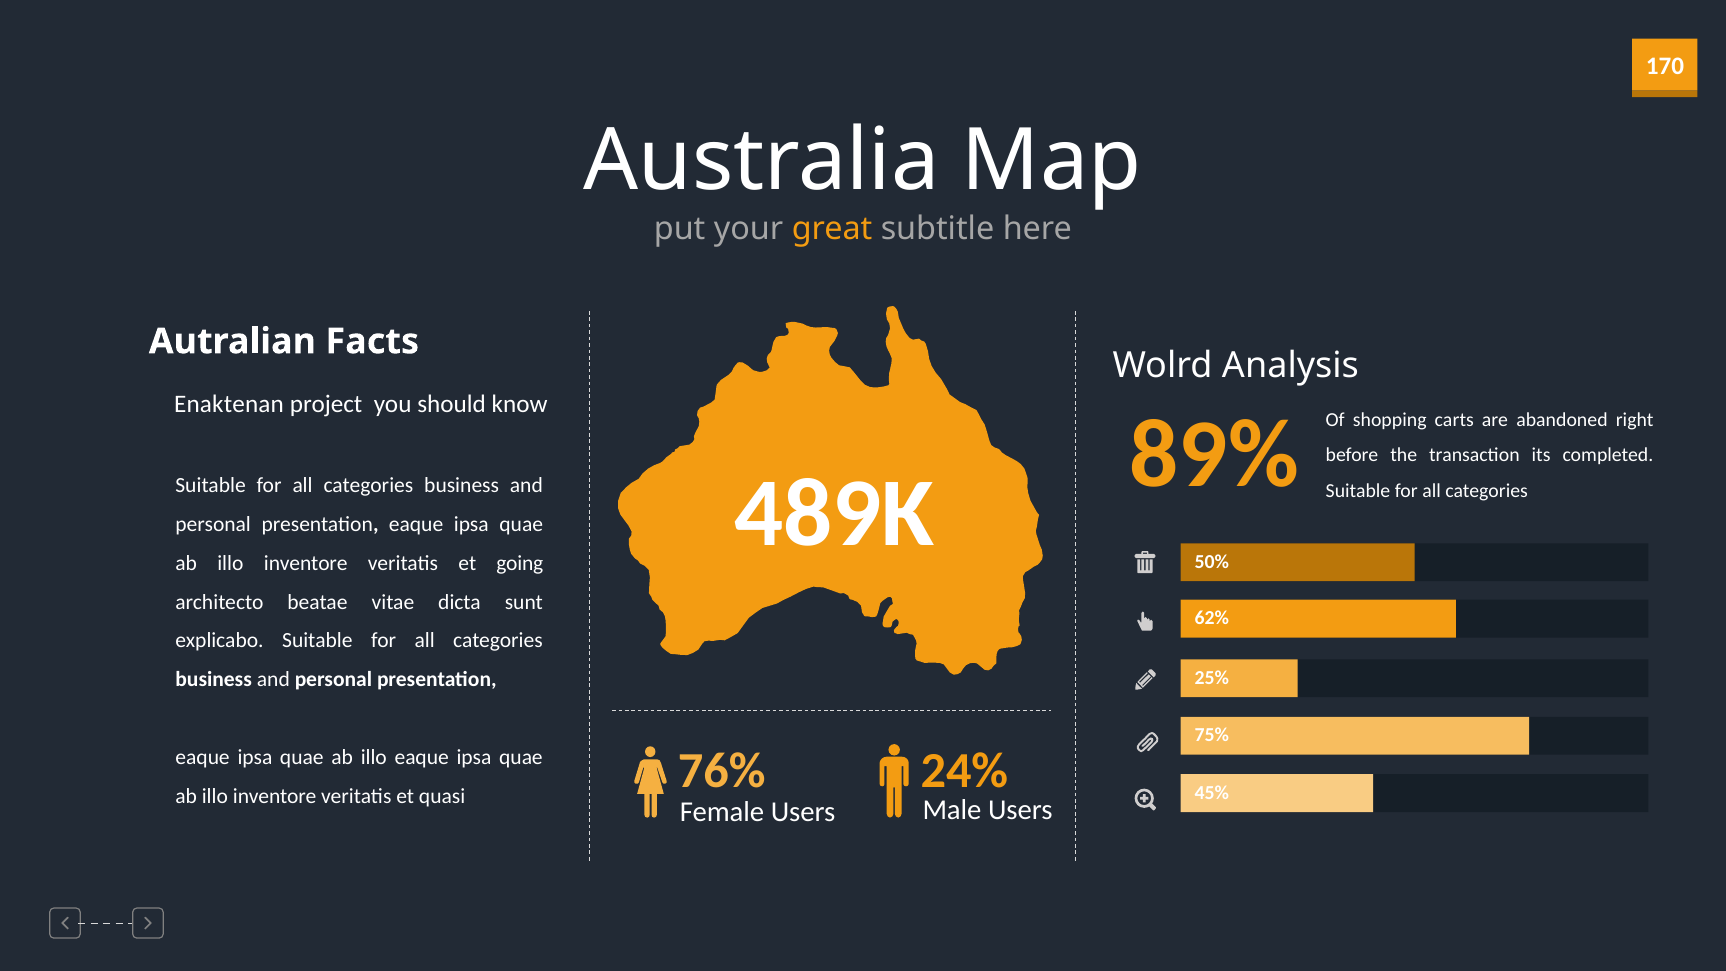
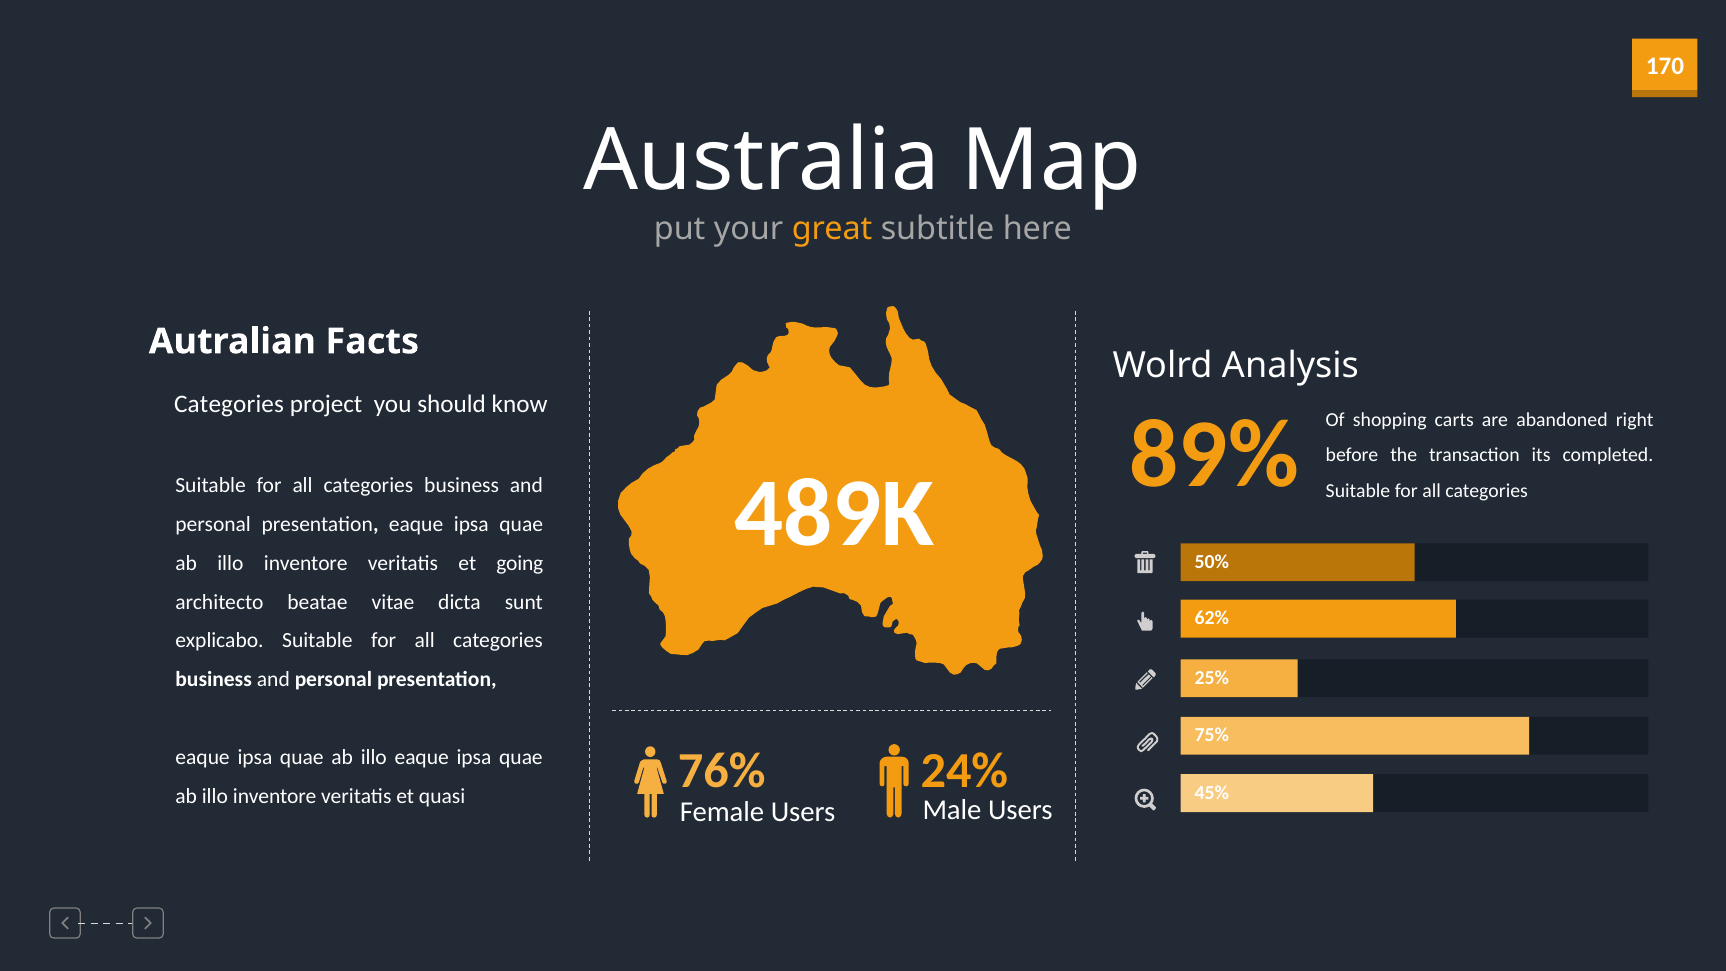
Enaktenan at (229, 404): Enaktenan -> Categories
